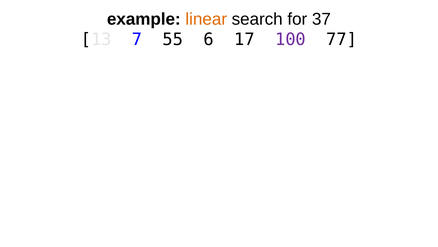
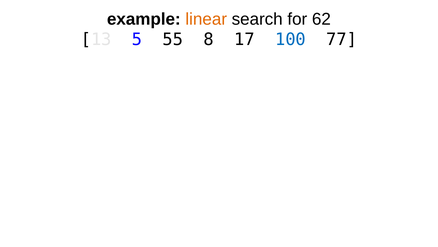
37: 37 -> 62
7: 7 -> 5
6: 6 -> 8
100 colour: purple -> blue
